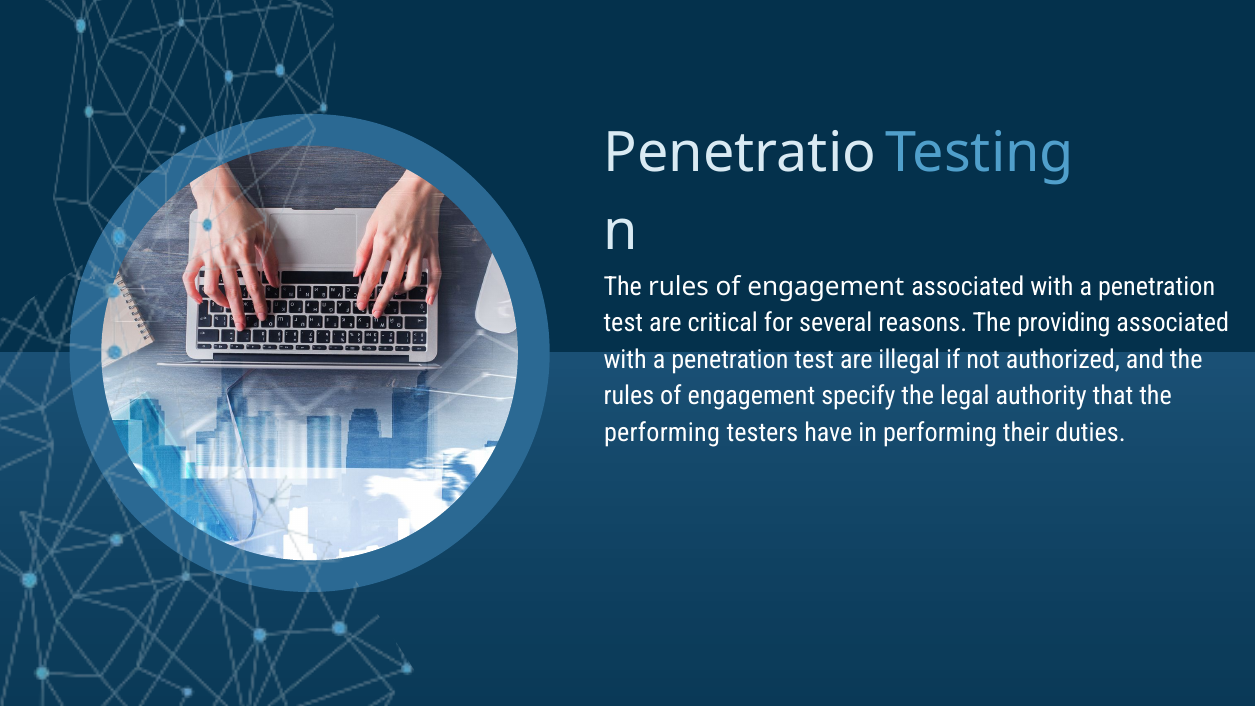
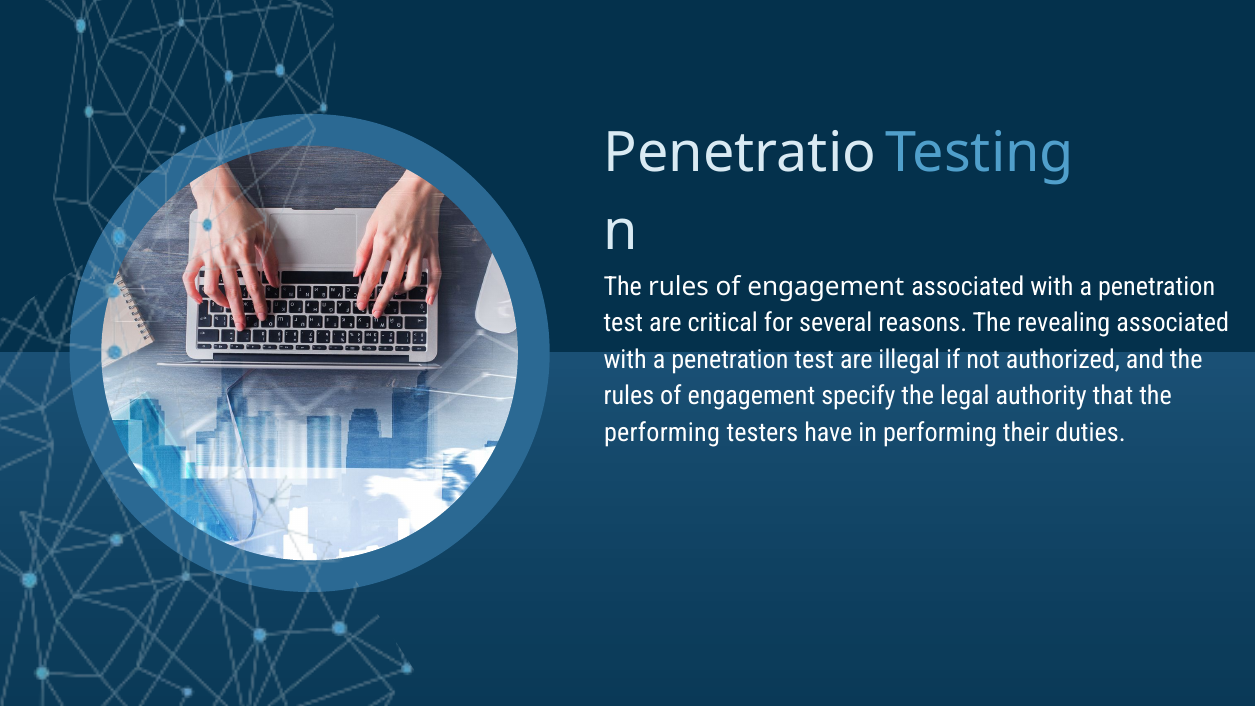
providing: providing -> revealing
